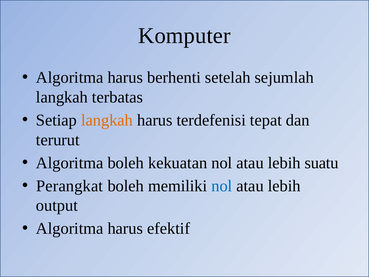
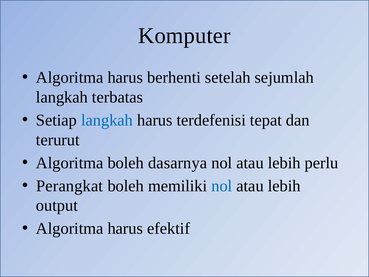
langkah at (107, 120) colour: orange -> blue
kekuatan: kekuatan -> dasarnya
suatu: suatu -> perlu
